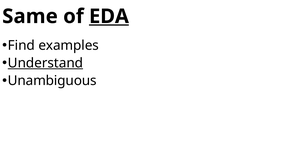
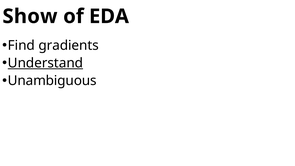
Same: Same -> Show
EDA underline: present -> none
examples: examples -> gradients
